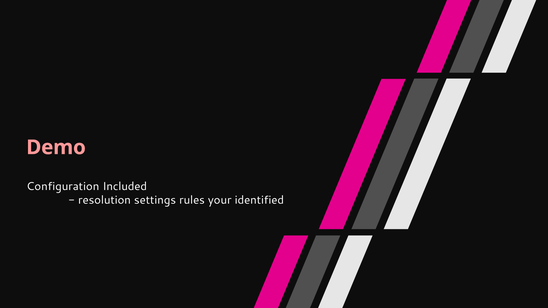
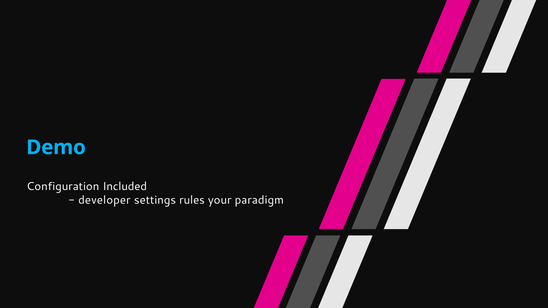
Demo colour: pink -> light blue
resolution: resolution -> developer
identified: identified -> paradigm
